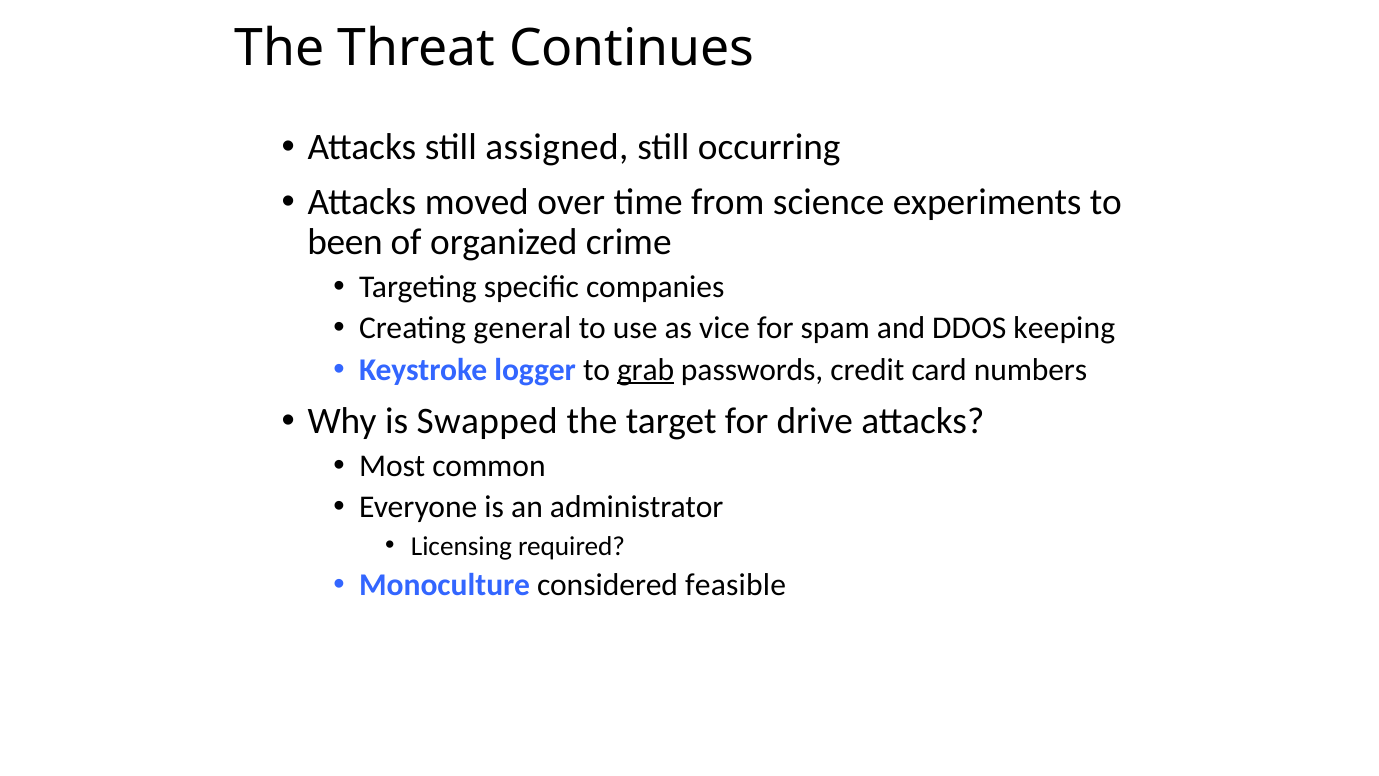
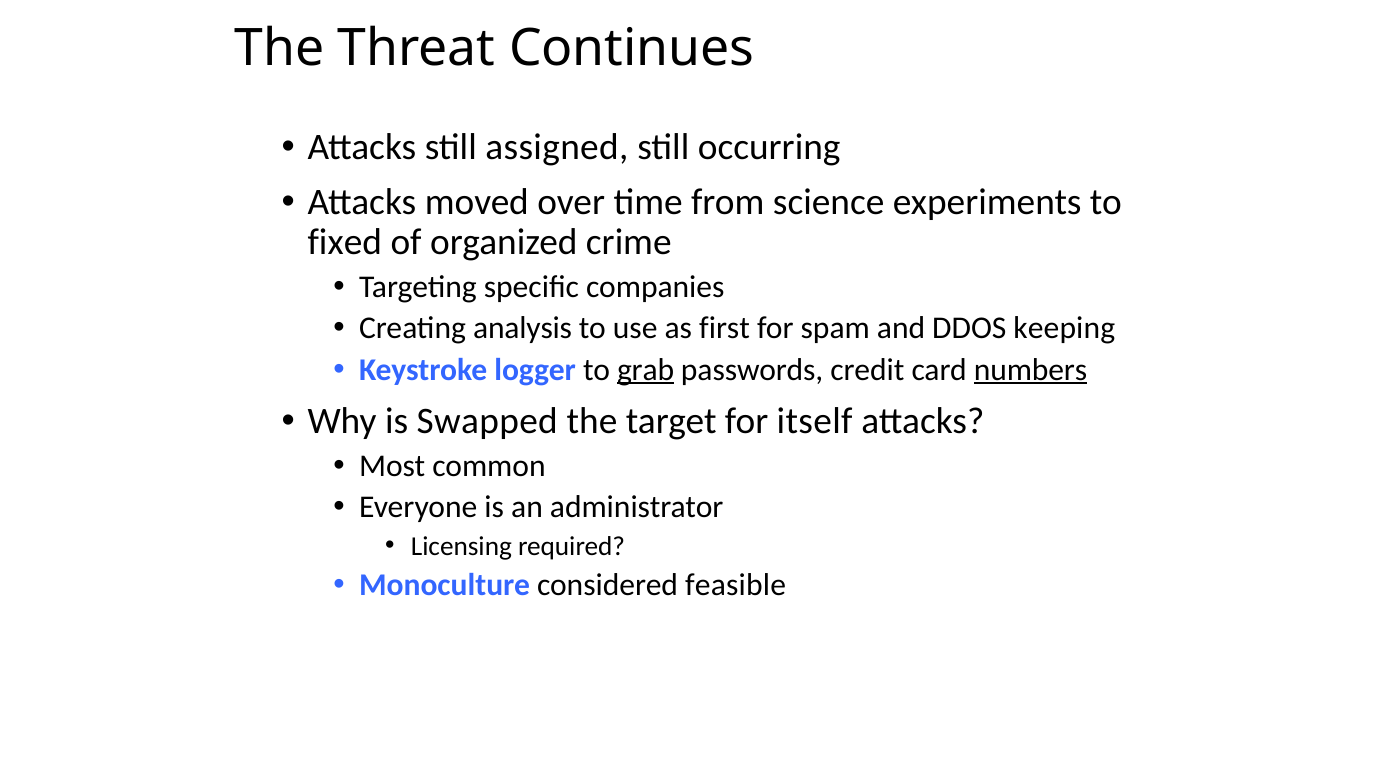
been: been -> fixed
general: general -> analysis
vice: vice -> first
numbers underline: none -> present
drive: drive -> itself
